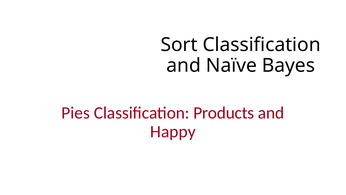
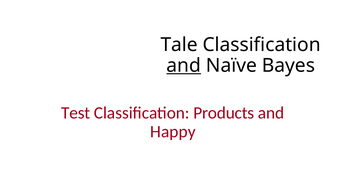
Sort: Sort -> Tale
and at (184, 65) underline: none -> present
Pies: Pies -> Test
